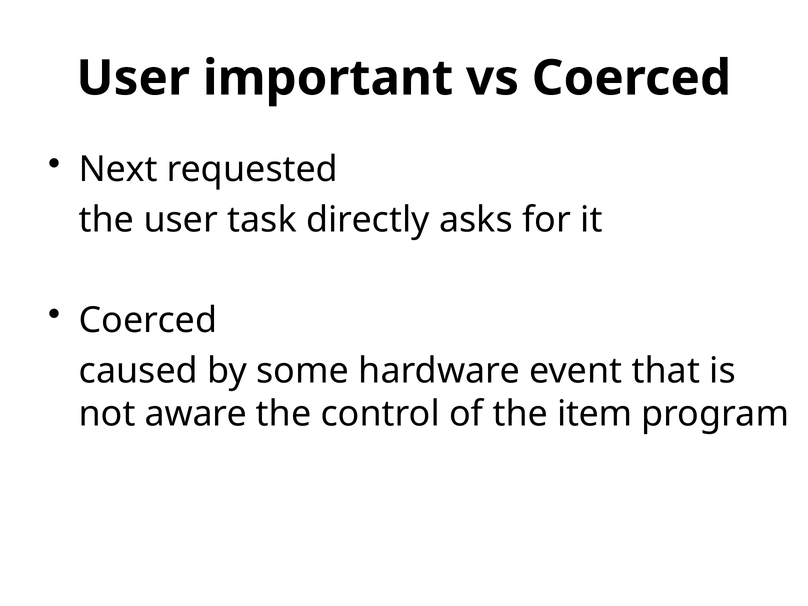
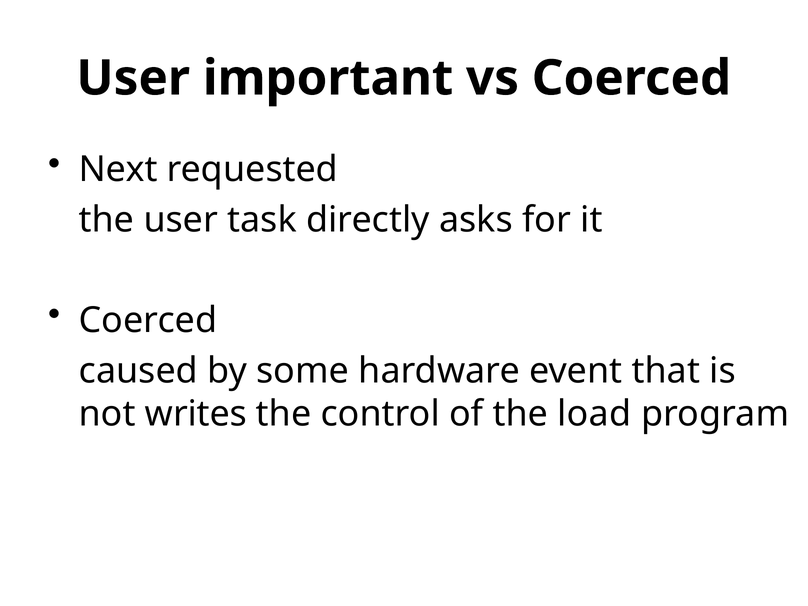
aware: aware -> writes
item: item -> load
